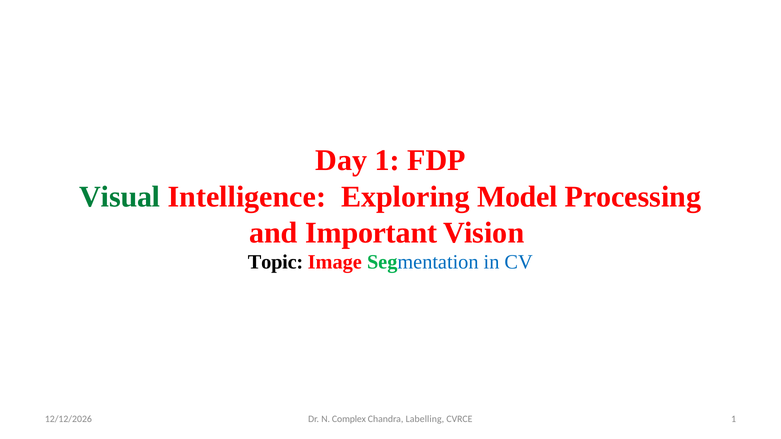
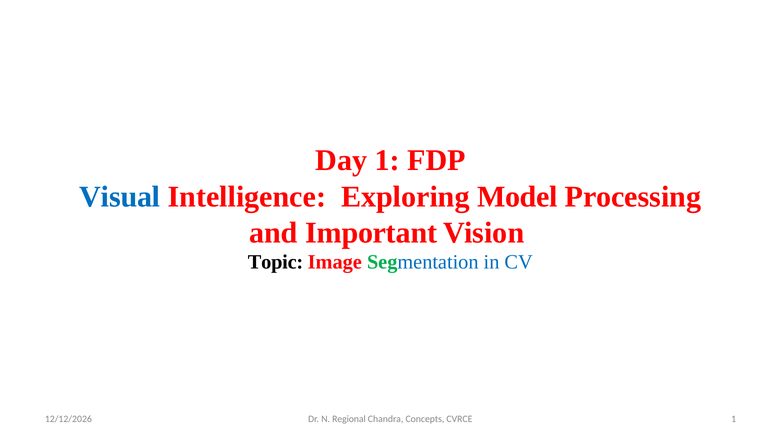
Visual colour: green -> blue
Complex: Complex -> Regional
Labelling: Labelling -> Concepts
